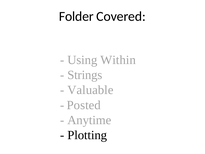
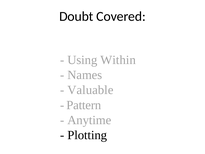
Folder: Folder -> Doubt
Strings: Strings -> Names
Posted: Posted -> Pattern
